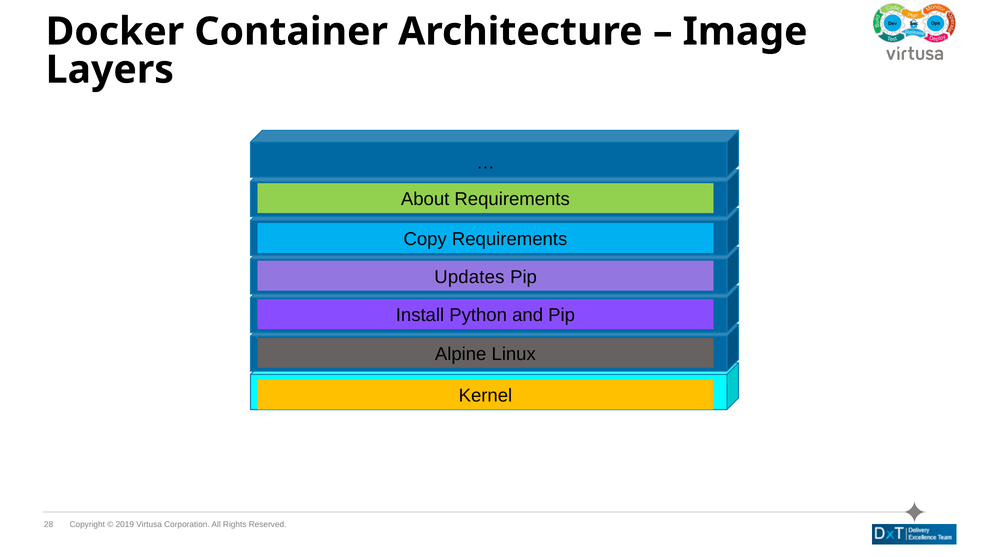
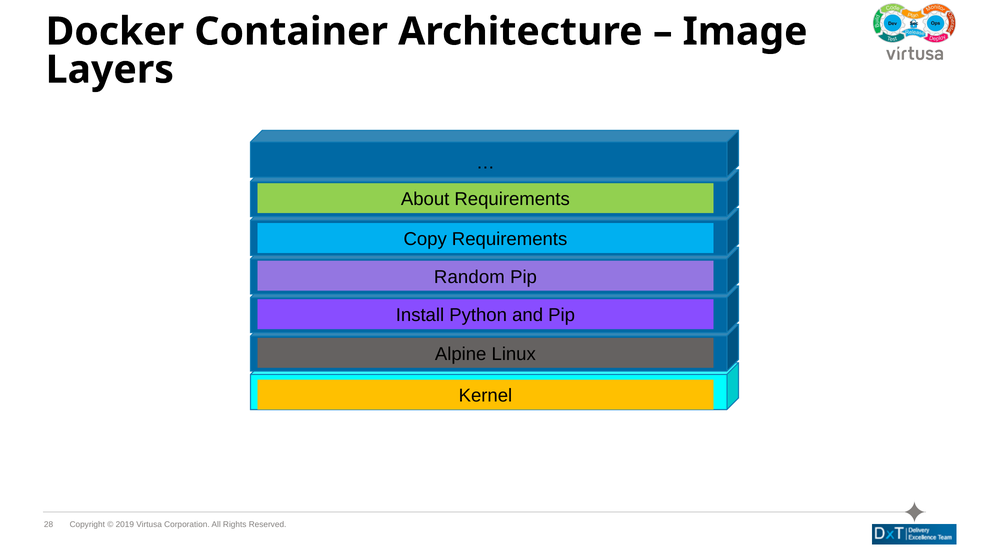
Updates: Updates -> Random
